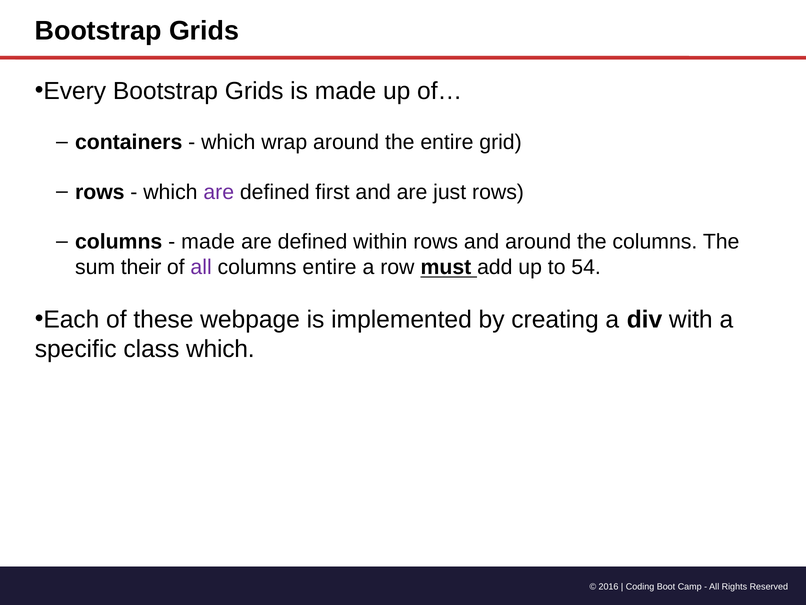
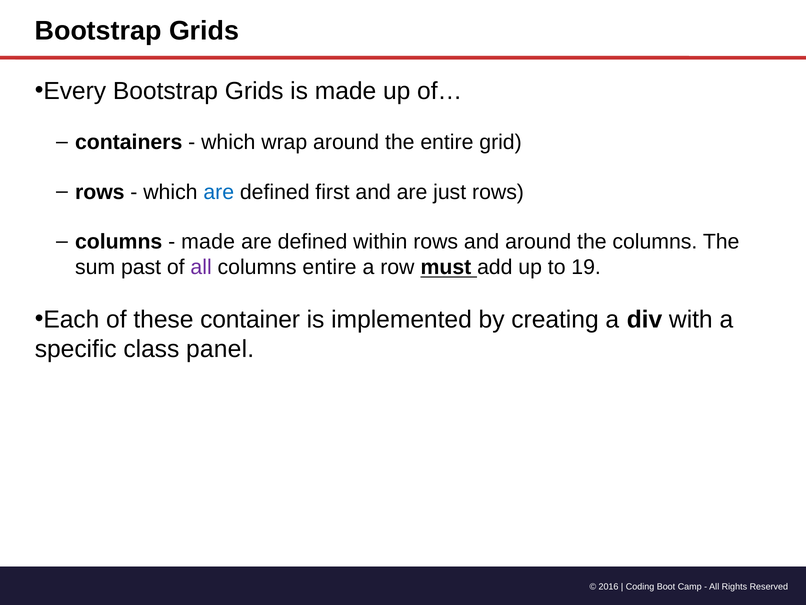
are at (219, 192) colour: purple -> blue
their: their -> past
54: 54 -> 19
webpage: webpage -> container
class which: which -> panel
